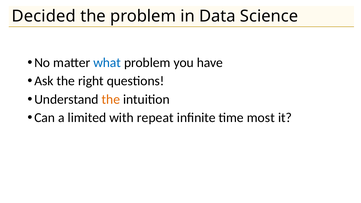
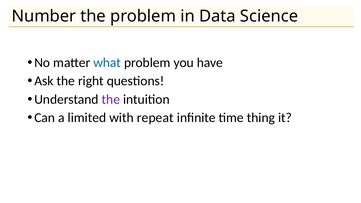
Decided: Decided -> Number
the at (111, 99) colour: orange -> purple
most: most -> thing
